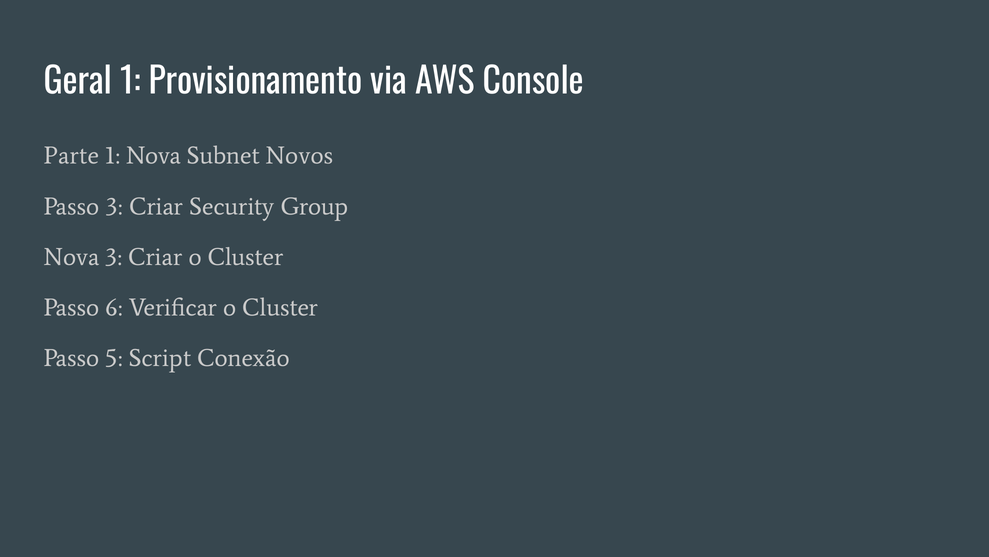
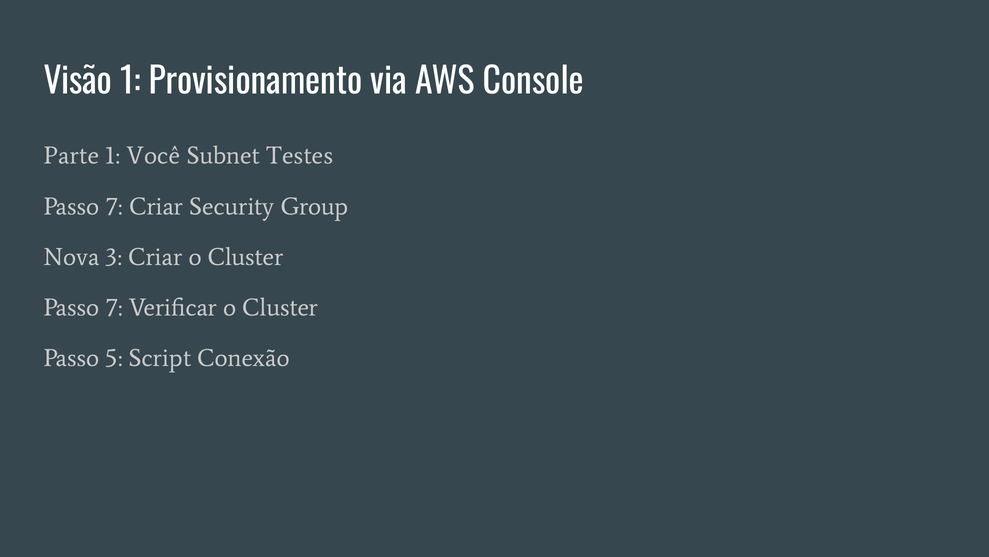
Geral: Geral -> Visão
1 Nova: Nova -> Você
Novos: Novos -> Testes
3 at (114, 206): 3 -> 7
6 at (114, 307): 6 -> 7
